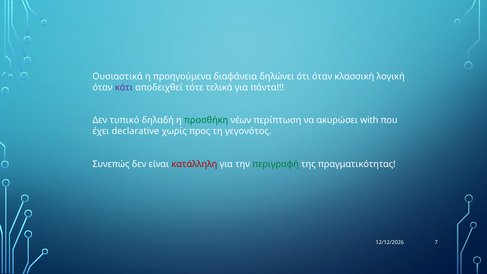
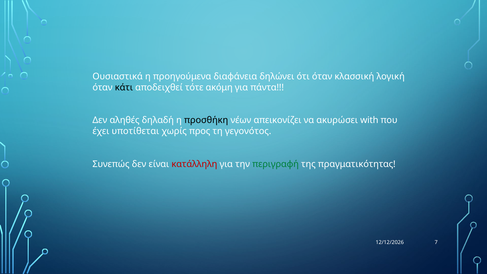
κάτι colour: purple -> black
τελικά: τελικά -> ακόμη
τυπικό: τυπικό -> αληθές
προσθήκη colour: green -> black
περίπτωση: περίπτωση -> απεικονίζει
declarative: declarative -> υποτίθεται
